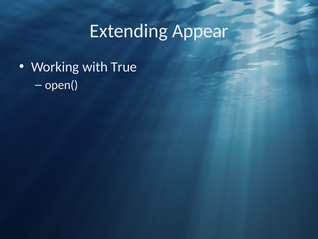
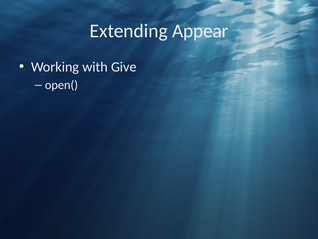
True: True -> Give
